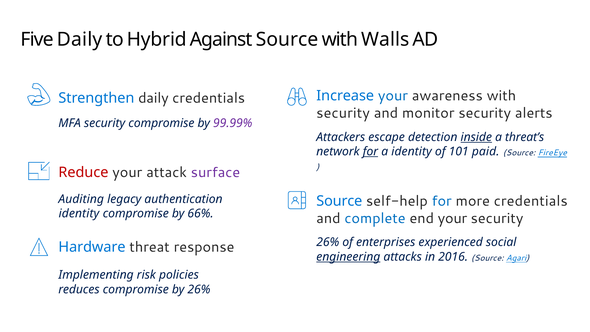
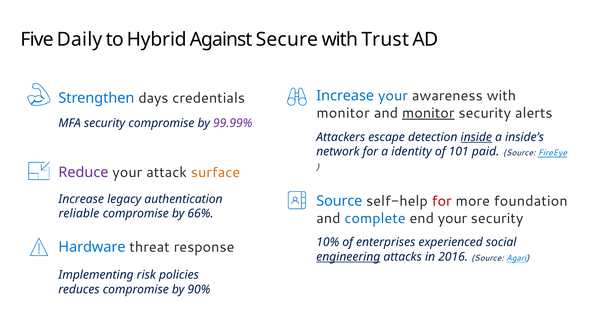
Against Source: Source -> Secure
Walls: Walls -> Trust
Strengthen daily: daily -> days
security at (343, 113): security -> monitor
monitor at (428, 113) underline: none -> present
threat’s: threat’s -> inside’s
for at (370, 151) underline: present -> none
Reduce colour: red -> purple
surface colour: purple -> orange
Auditing at (81, 199): Auditing -> Increase
for at (442, 201) colour: blue -> red
more credentials: credentials -> foundation
identity at (79, 213): identity -> reliable
26% at (328, 242): 26% -> 10%
by 26%: 26% -> 90%
